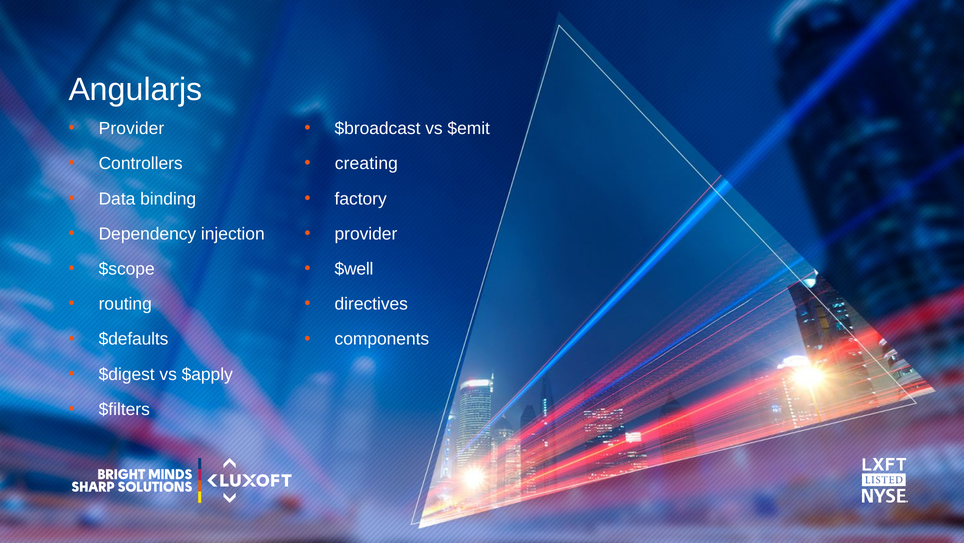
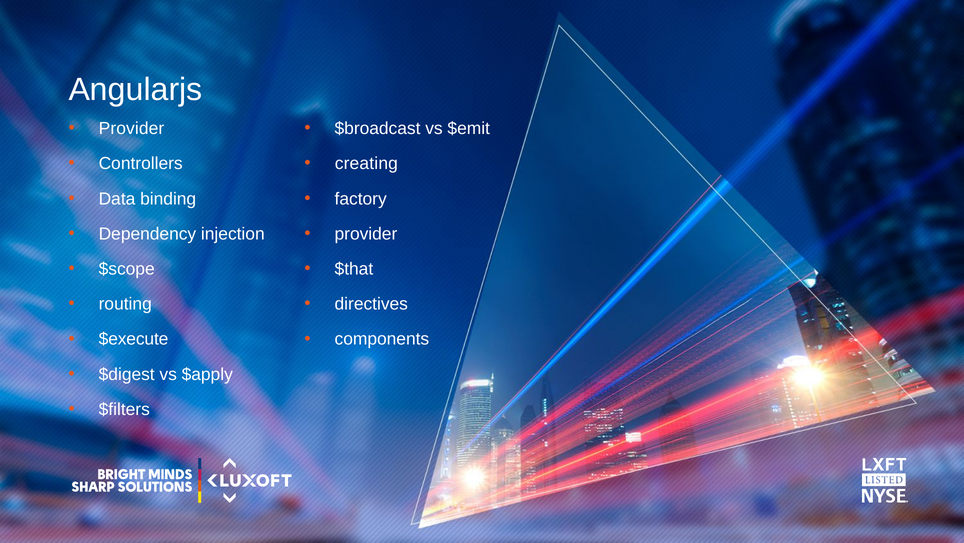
$well: $well -> $that
$defaults: $defaults -> $execute
